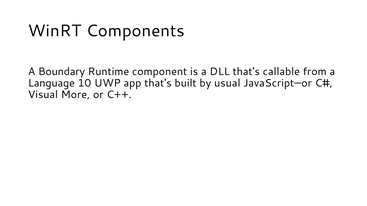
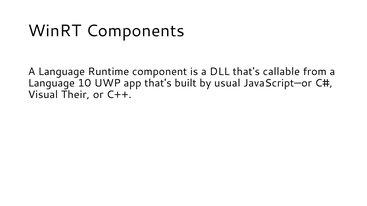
Boundary at (62, 72): Boundary -> Language
More: More -> Their
